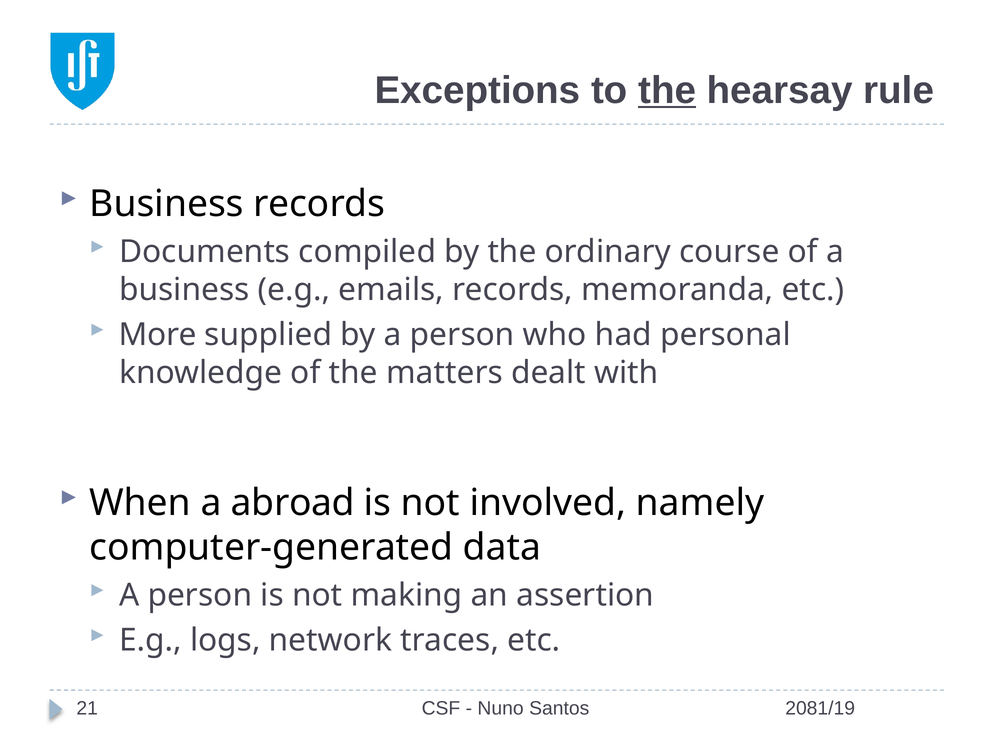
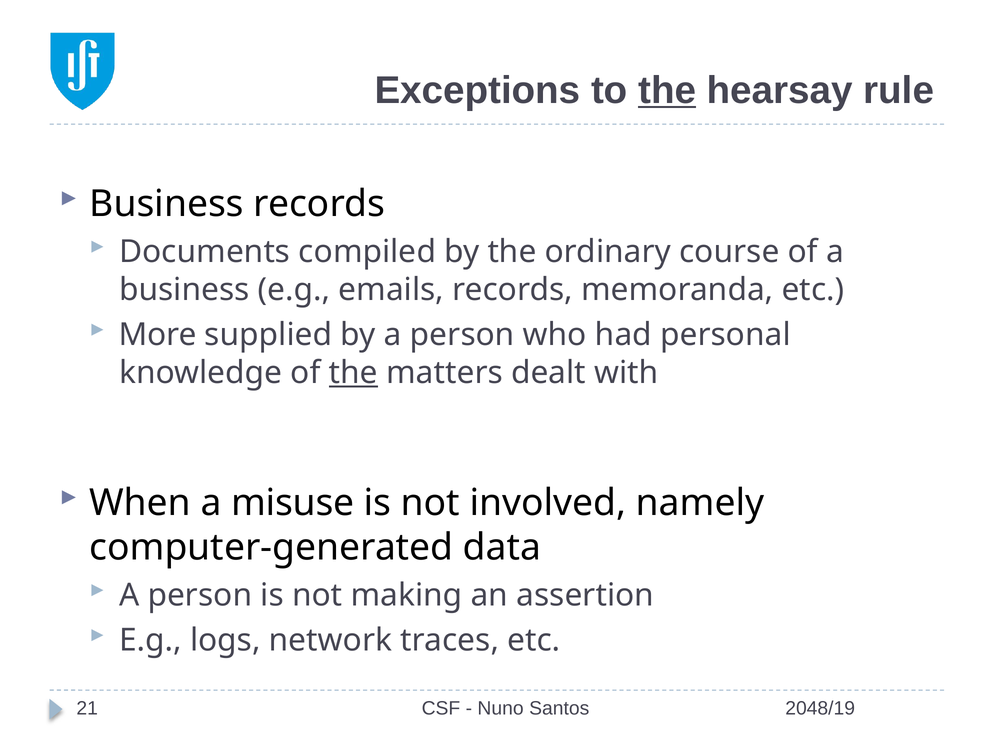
the at (353, 373) underline: none -> present
abroad: abroad -> misuse
2081/19: 2081/19 -> 2048/19
